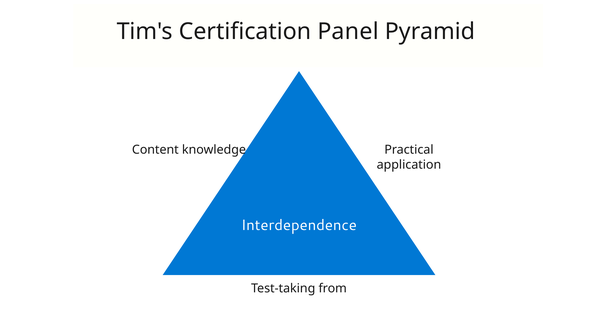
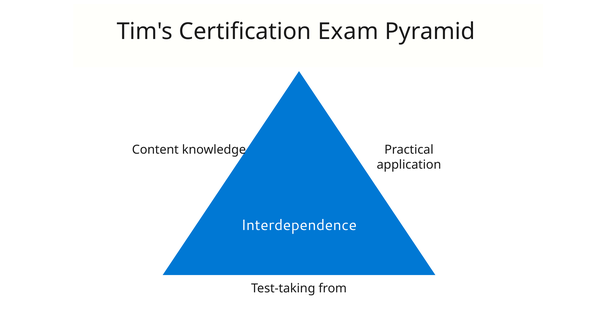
Panel: Panel -> Exam
